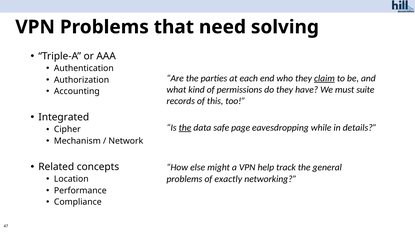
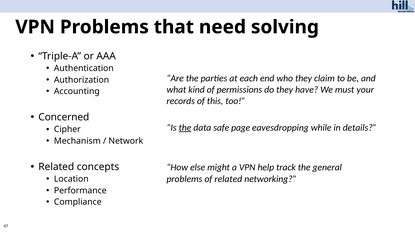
claim underline: present -> none
suite: suite -> your
Integrated: Integrated -> Concerned
of exactly: exactly -> related
